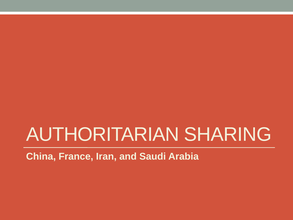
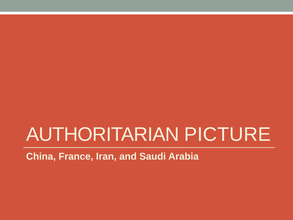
SHARING: SHARING -> PICTURE
